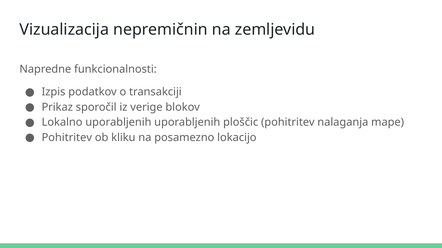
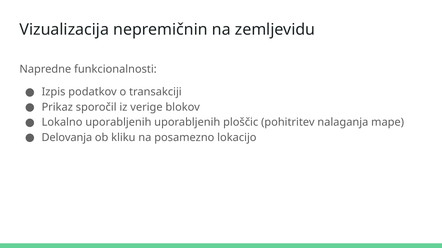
Pohitritev at (67, 138): Pohitritev -> Delovanja
